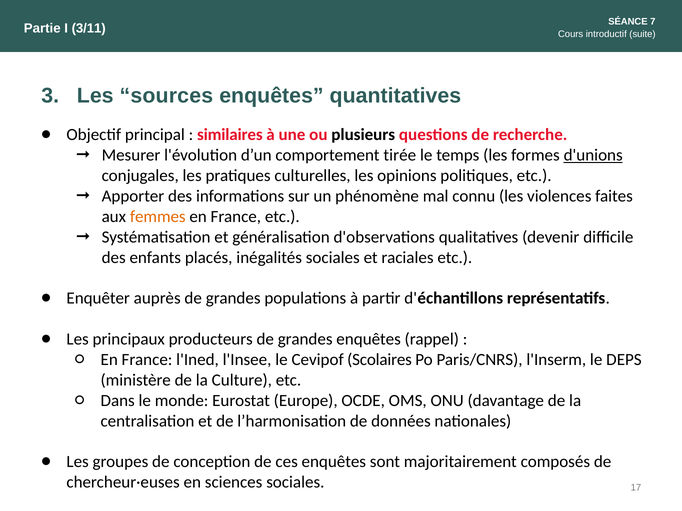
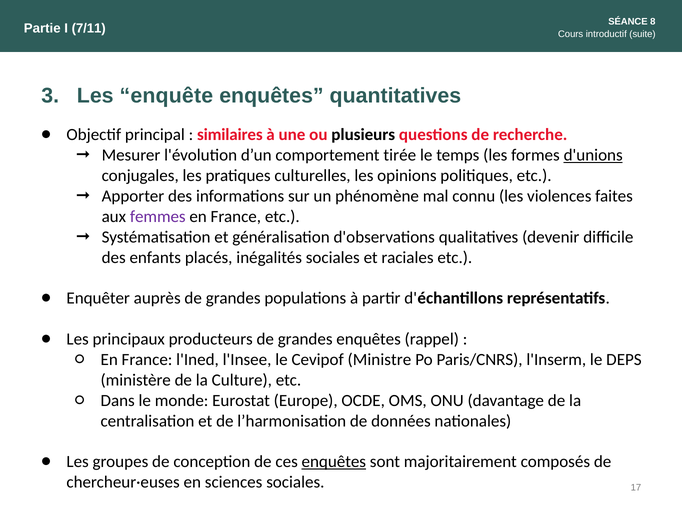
7: 7 -> 8
3/11: 3/11 -> 7/11
sources: sources -> enquête
femmes colour: orange -> purple
Scolaires: Scolaires -> Ministre
enquêtes at (334, 462) underline: none -> present
